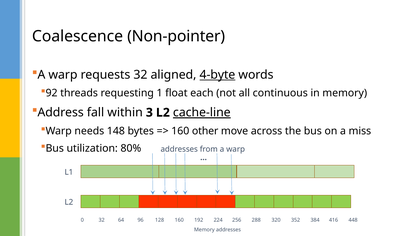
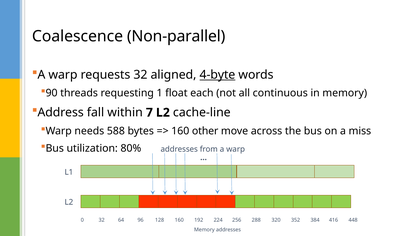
Non-pointer: Non-pointer -> Non-parallel
92: 92 -> 90
3: 3 -> 7
cache-line underline: present -> none
148: 148 -> 588
